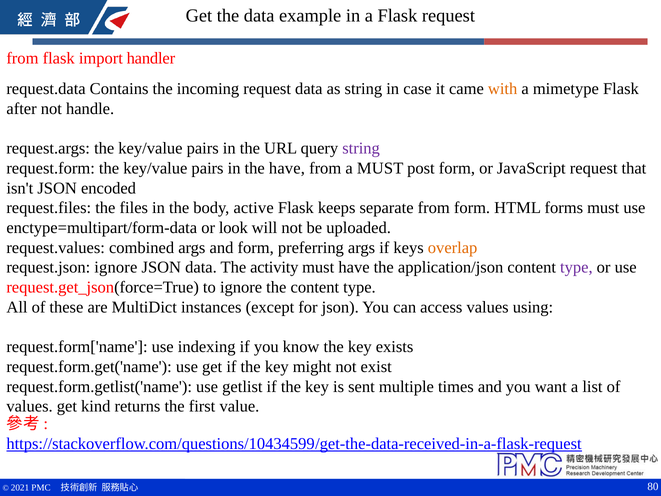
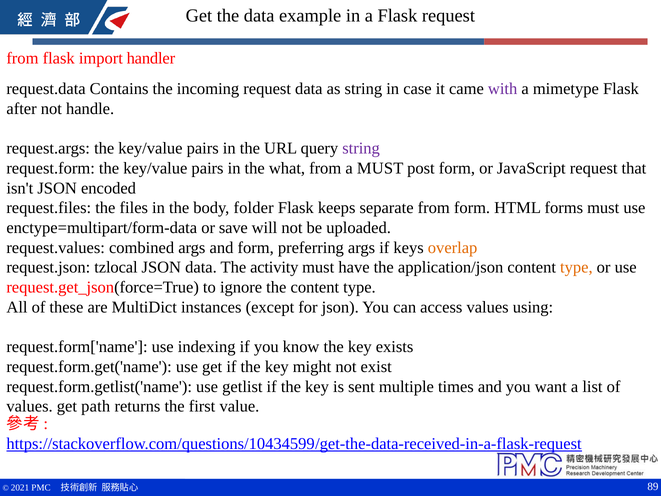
with colour: orange -> purple
the have: have -> what
active: active -> folder
look: look -> save
request.json ignore: ignore -> tzlocal
type at (576, 267) colour: purple -> orange
kind: kind -> path
80: 80 -> 89
